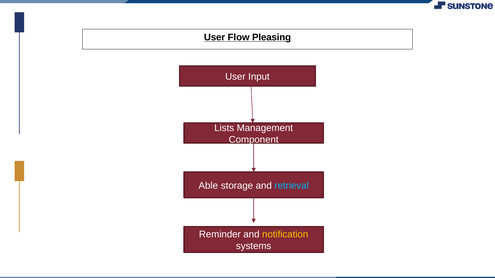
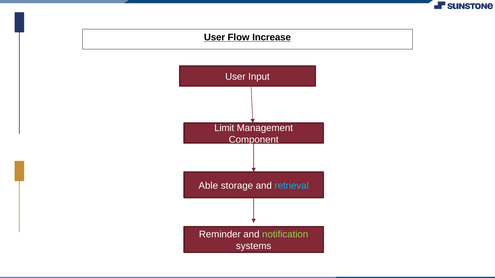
Pleasing: Pleasing -> Increase
Lists: Lists -> Limit
notification colour: yellow -> light green
